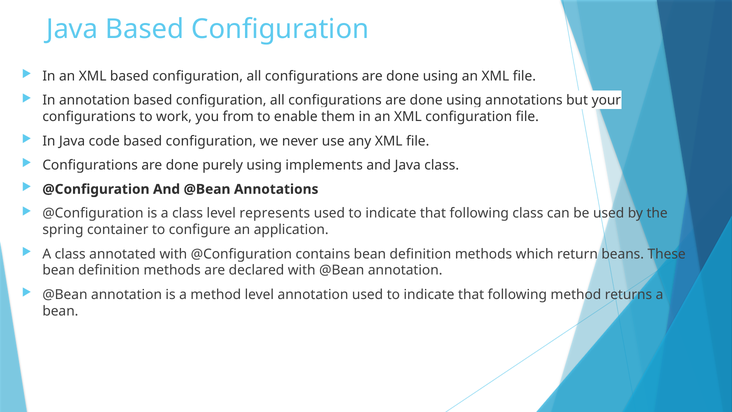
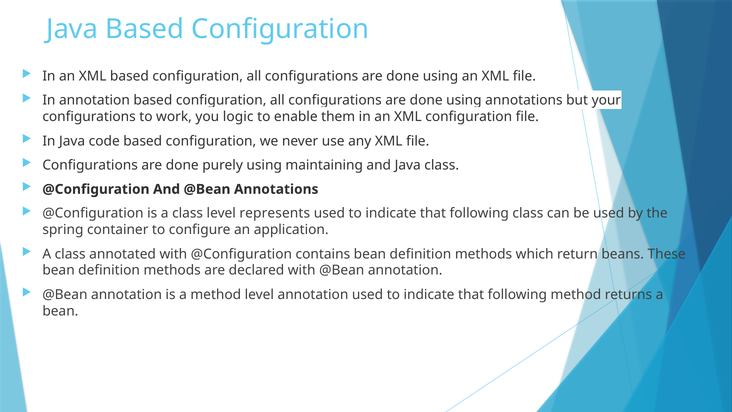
from: from -> logic
implements: implements -> maintaining
